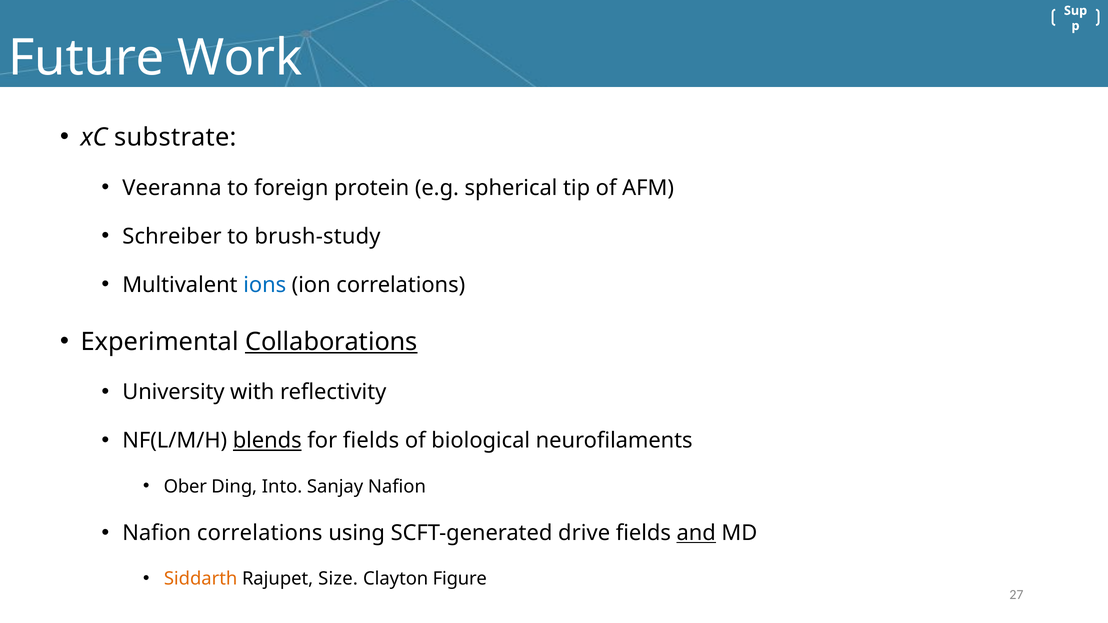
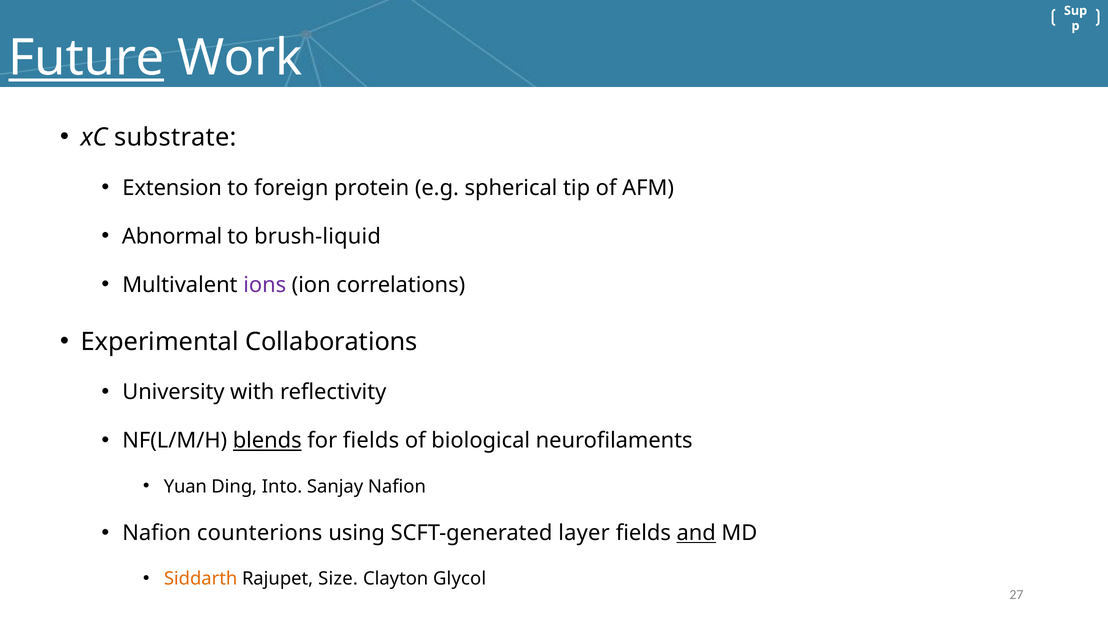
Future underline: none -> present
Veeranna: Veeranna -> Extension
Schreiber: Schreiber -> Abnormal
brush-study: brush-study -> brush-liquid
ions colour: blue -> purple
Collaborations underline: present -> none
Ober: Ober -> Yuan
Nafion correlations: correlations -> counterions
drive: drive -> layer
Figure: Figure -> Glycol
